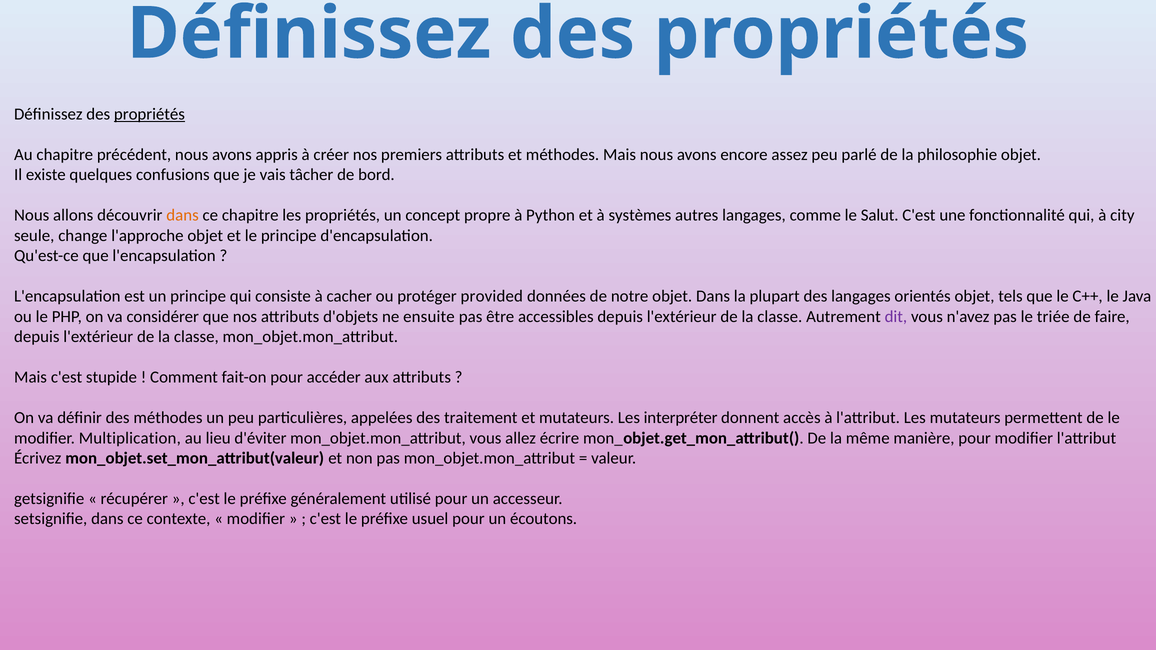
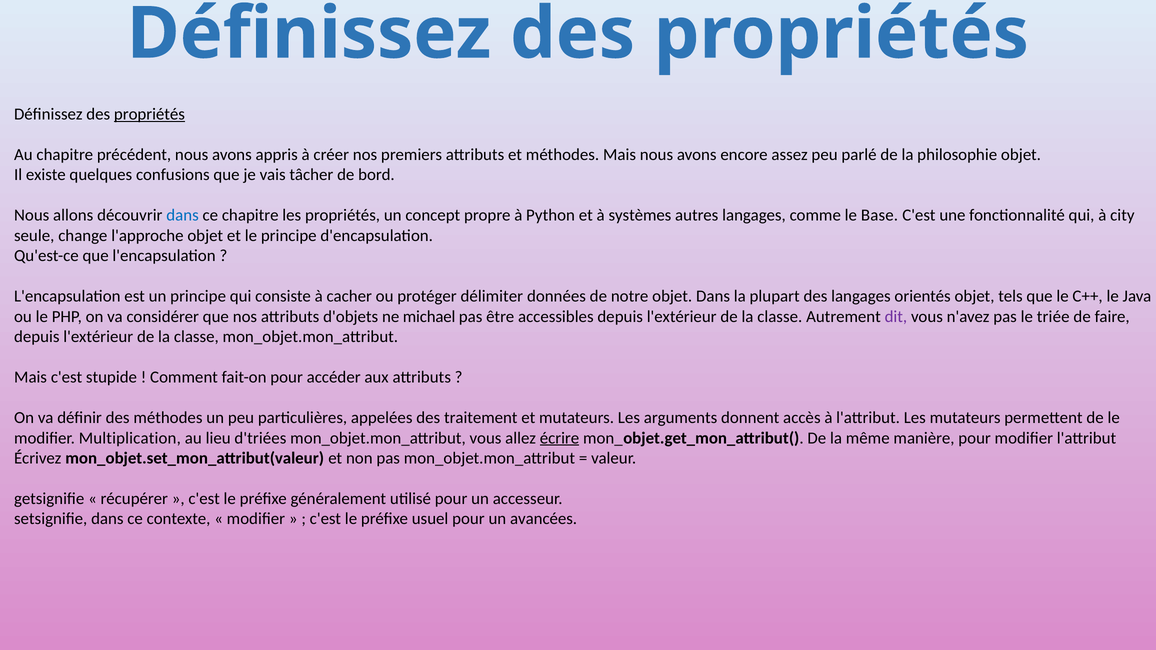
dans at (183, 215) colour: orange -> blue
Salut: Salut -> Base
provided: provided -> délimiter
ensuite: ensuite -> michael
interpréter: interpréter -> arguments
d'éviter: d'éviter -> d'triées
écrire underline: none -> present
écoutons: écoutons -> avancées
